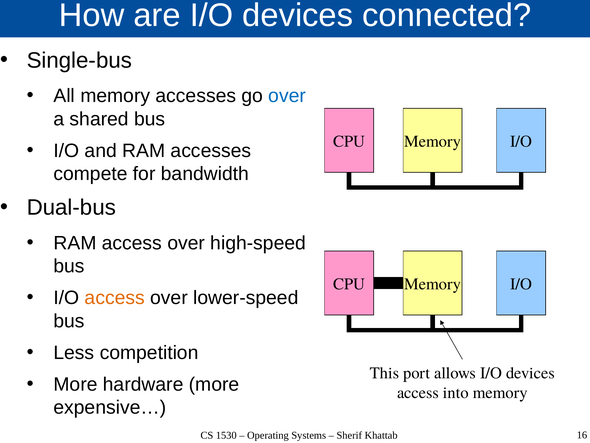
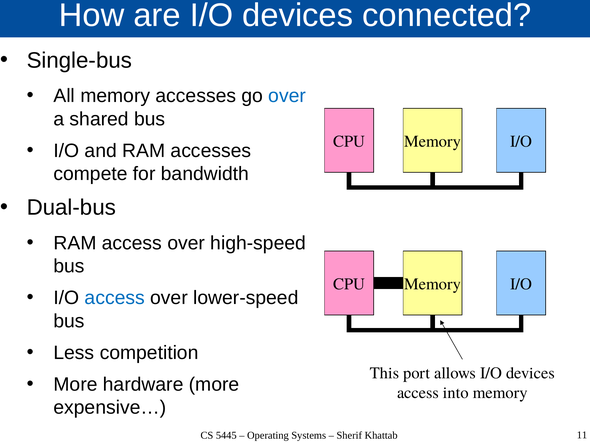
access at (115, 297) colour: orange -> blue
1530: 1530 -> 5445
16: 16 -> 11
